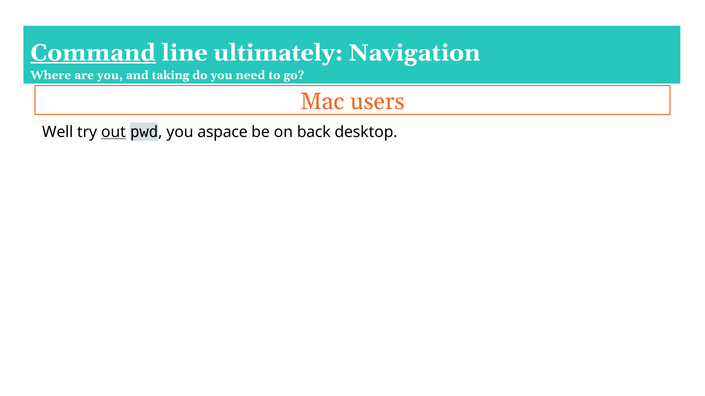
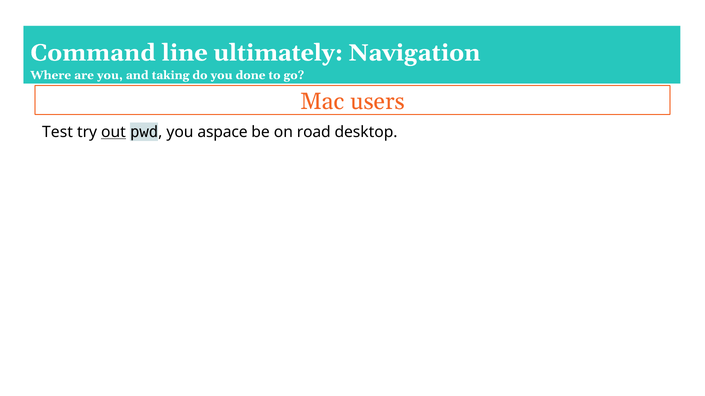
Command underline: present -> none
need: need -> done
Well: Well -> Test
back: back -> road
